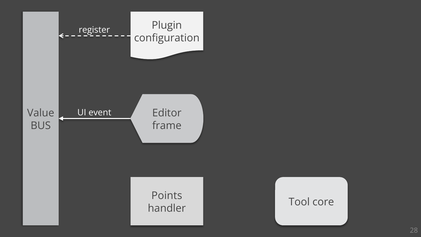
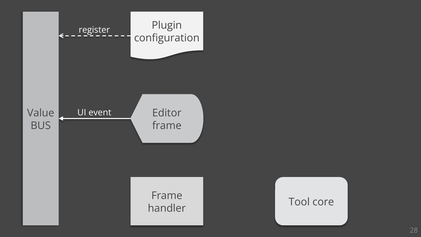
Points at (167, 195): Points -> Frame
